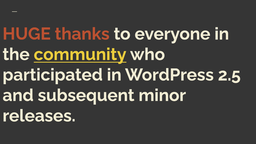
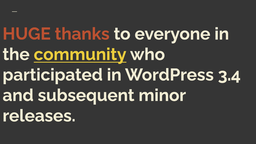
2.5: 2.5 -> 3.4
